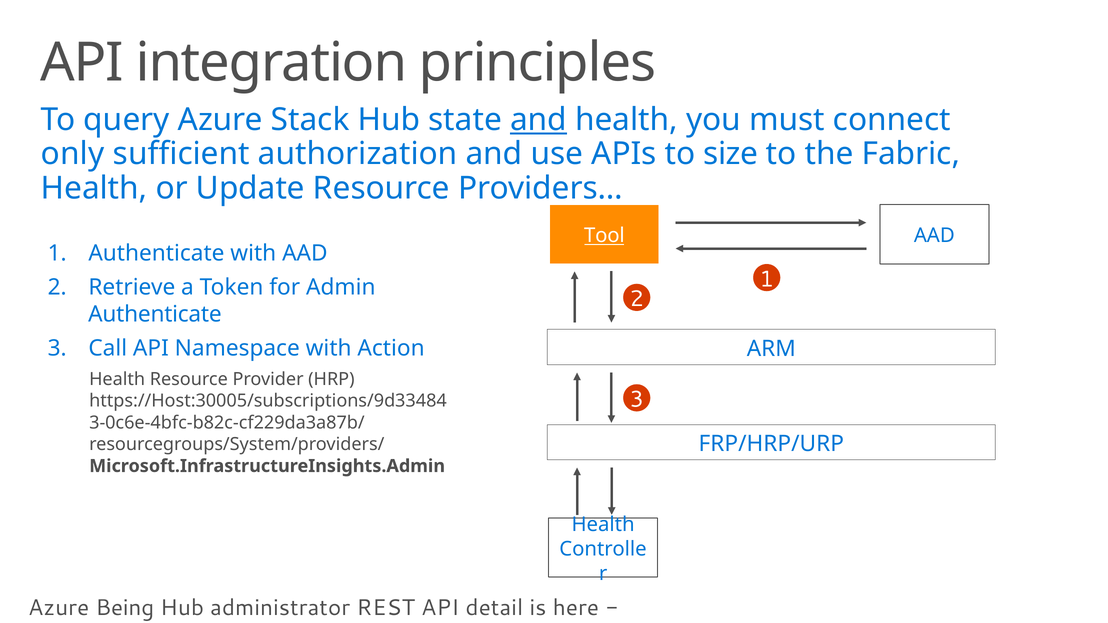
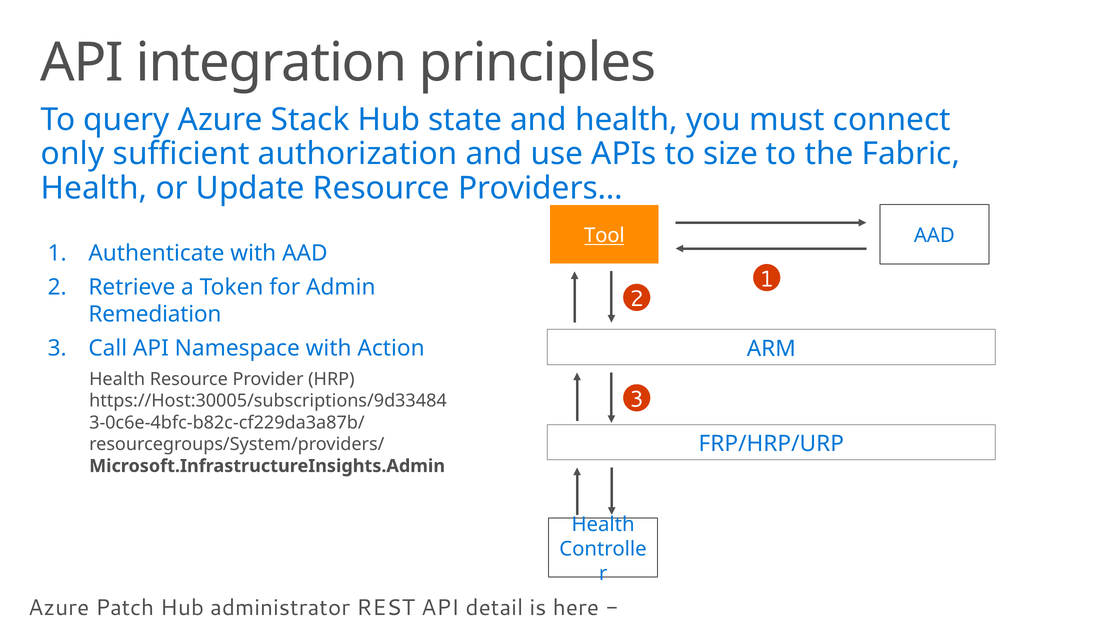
and at (539, 120) underline: present -> none
Authenticate at (155, 314): Authenticate -> Remediation
Being: Being -> Patch
